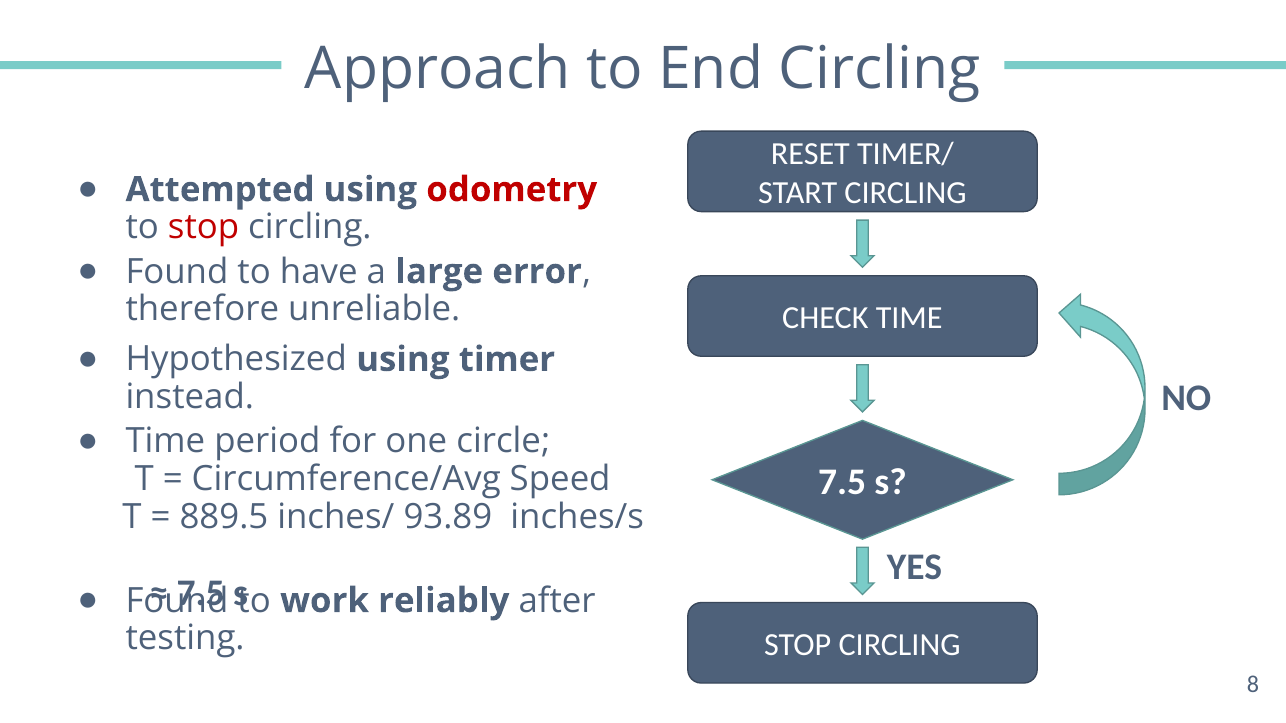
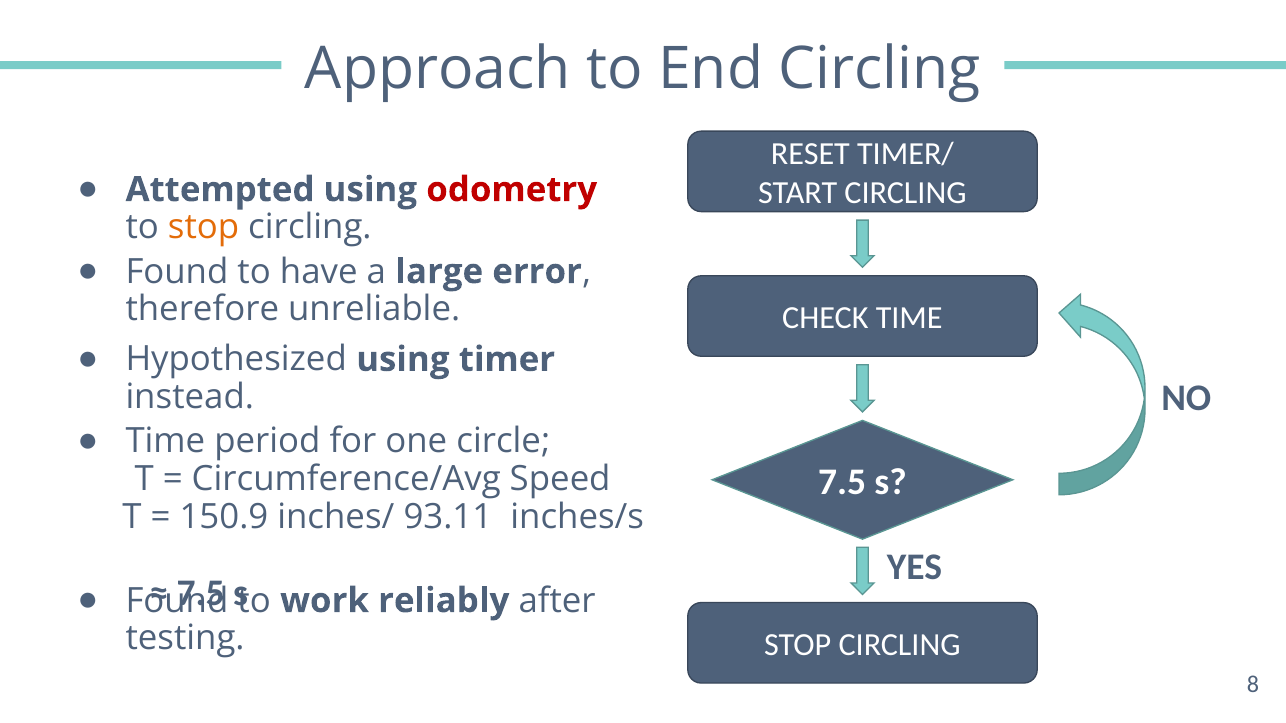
stop at (204, 227) colour: red -> orange
889.5: 889.5 -> 150.9
93.89: 93.89 -> 93.11
